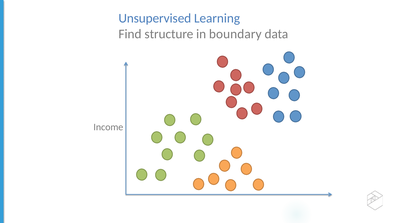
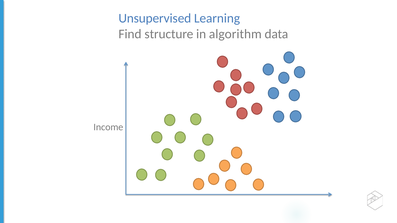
boundary: boundary -> algorithm
